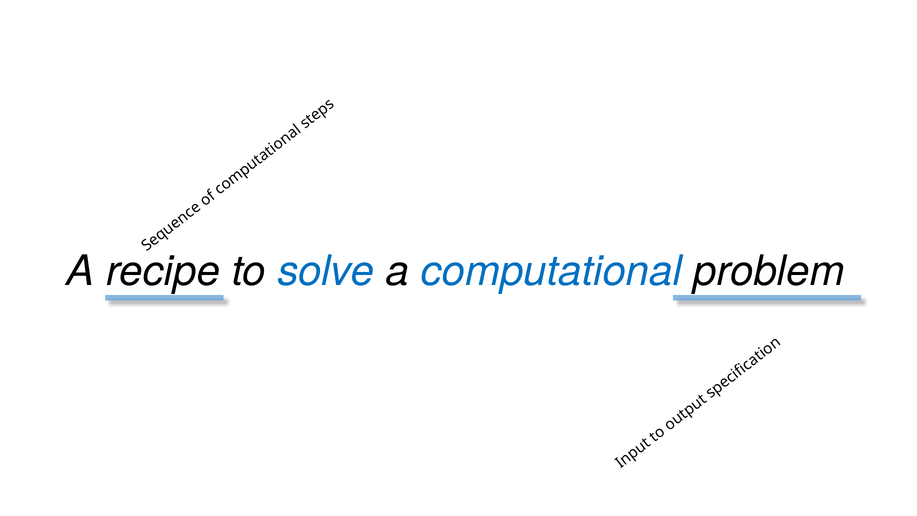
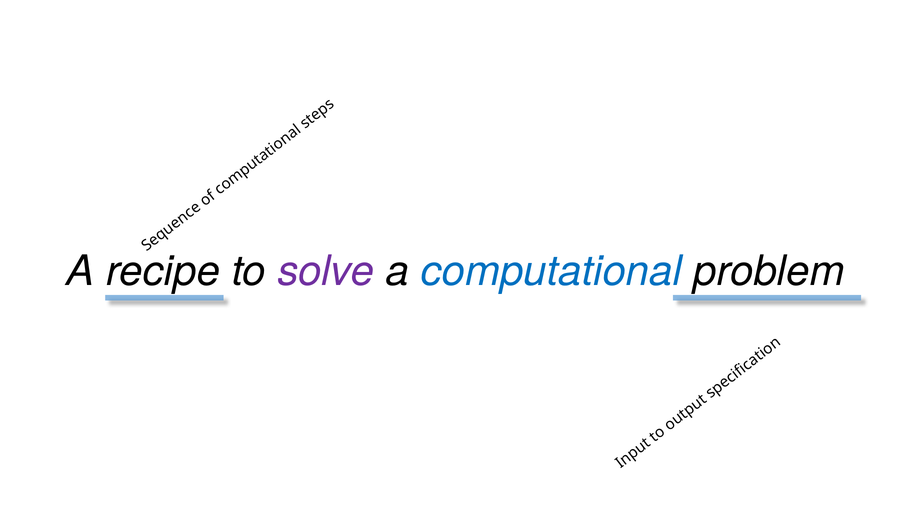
solve colour: blue -> purple
